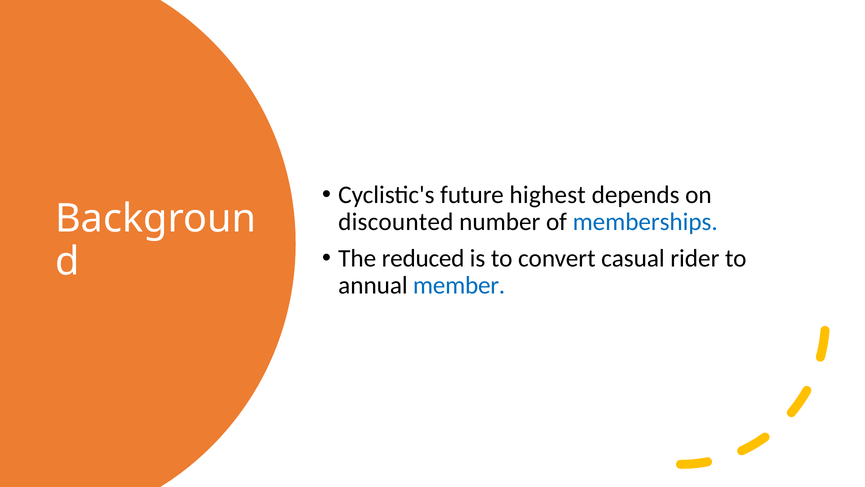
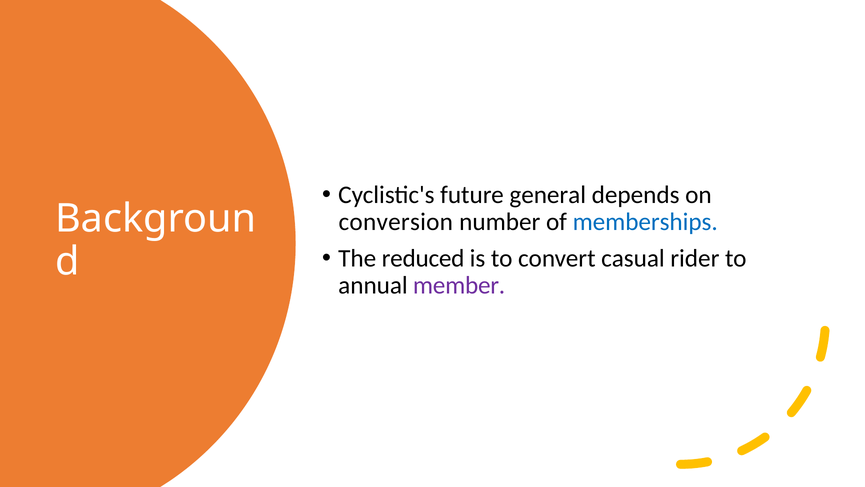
highest: highest -> general
discounted: discounted -> conversion
member colour: blue -> purple
